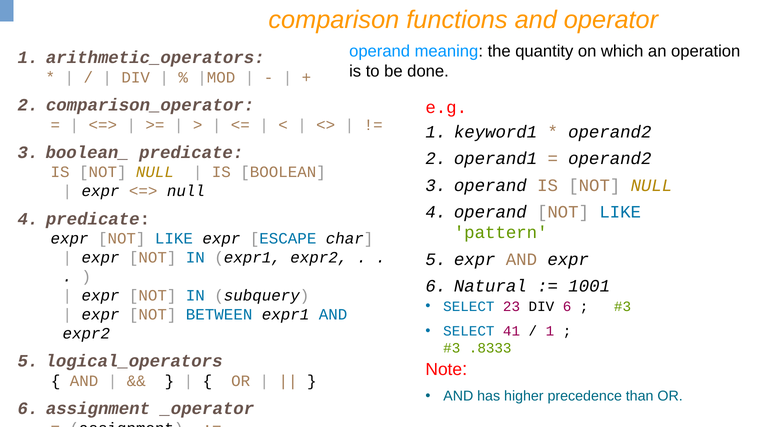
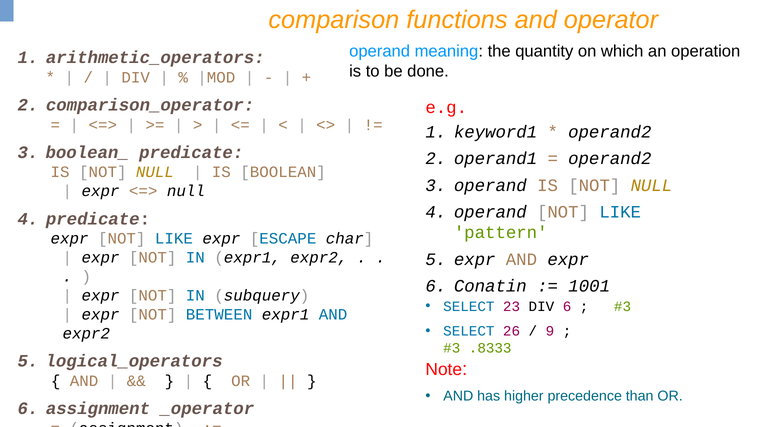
Natural: Natural -> Conatin
41: 41 -> 26
1 at (550, 331): 1 -> 9
